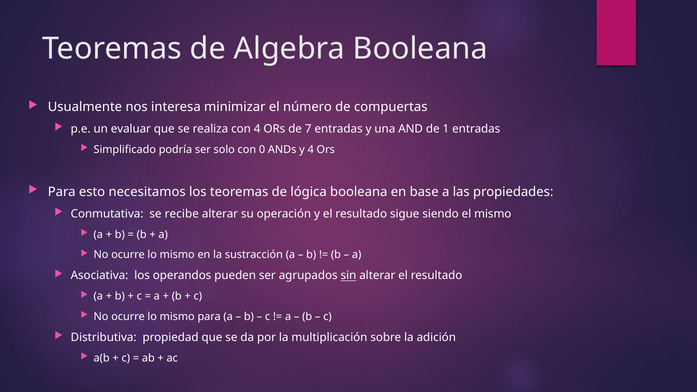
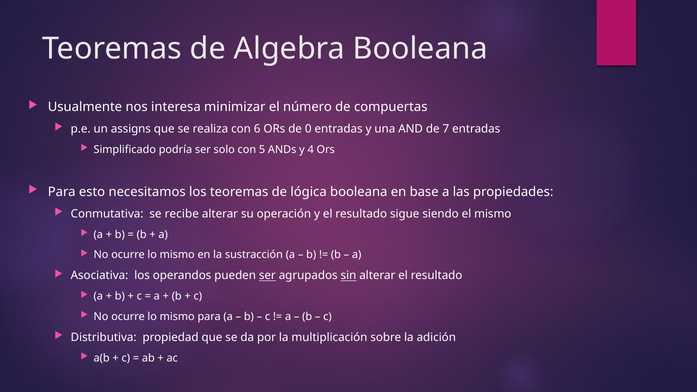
evaluar: evaluar -> assigns
con 4: 4 -> 6
7: 7 -> 0
1: 1 -> 7
0: 0 -> 5
ser at (267, 276) underline: none -> present
